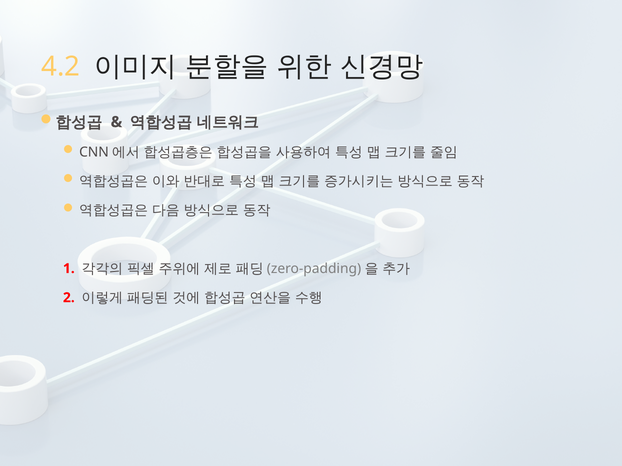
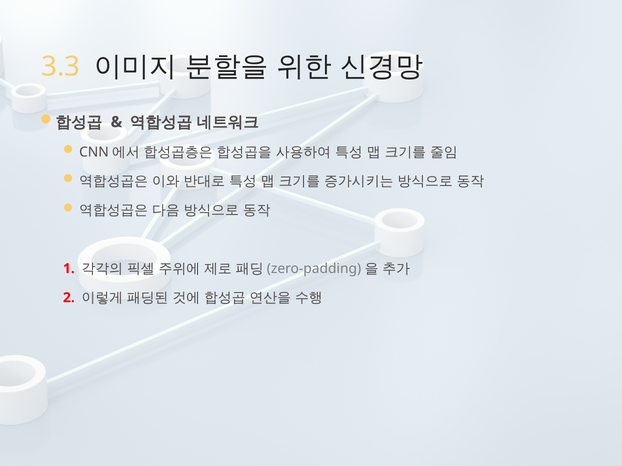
4.2: 4.2 -> 3.3
